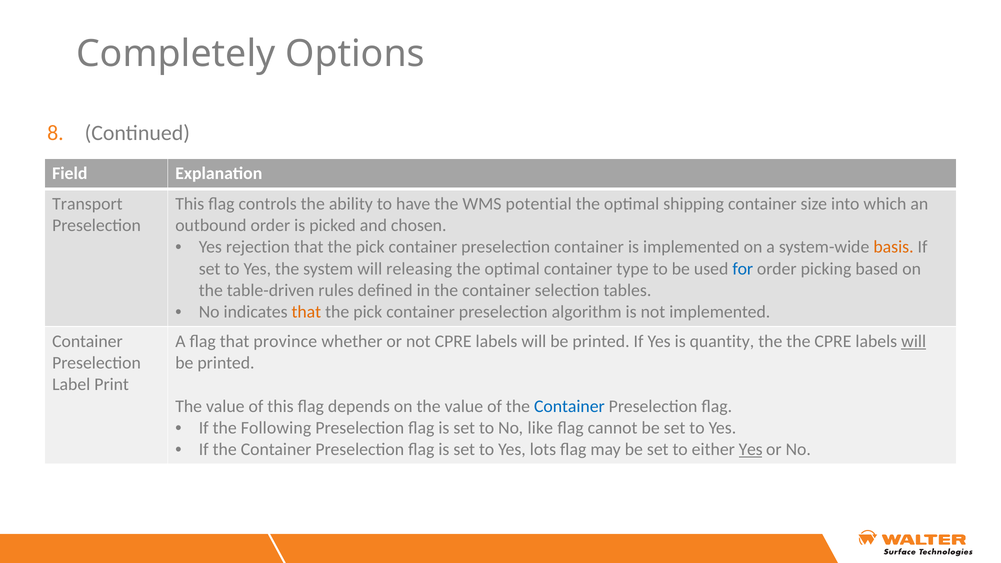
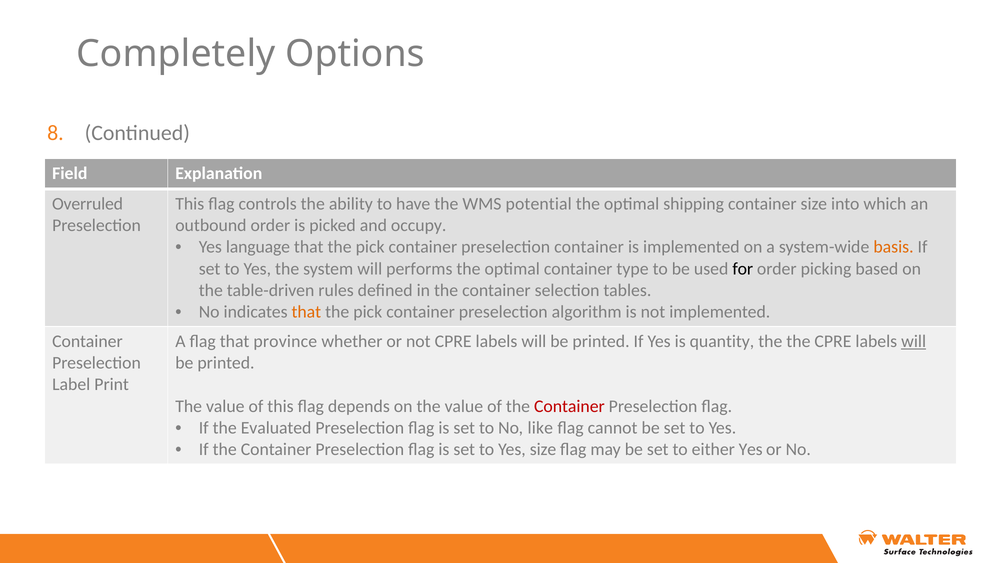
Transport: Transport -> Overruled
chosen: chosen -> occupy
rejection: rejection -> language
releasing: releasing -> performs
for colour: blue -> black
Container at (569, 406) colour: blue -> red
Following: Following -> Evaluated
Yes lots: lots -> size
Yes at (751, 450) underline: present -> none
